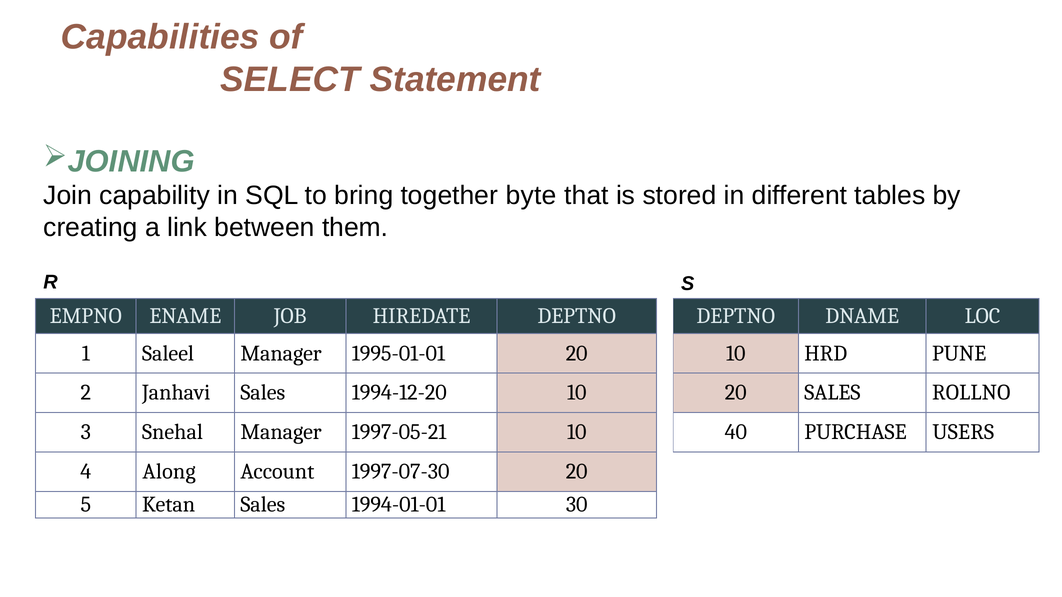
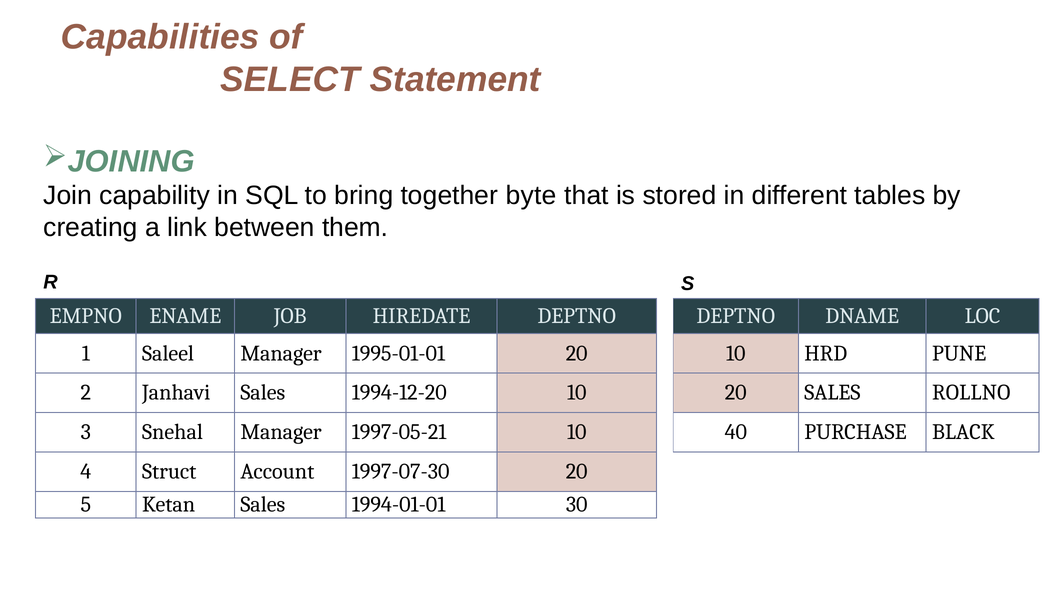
USERS: USERS -> BLACK
Along: Along -> Struct
